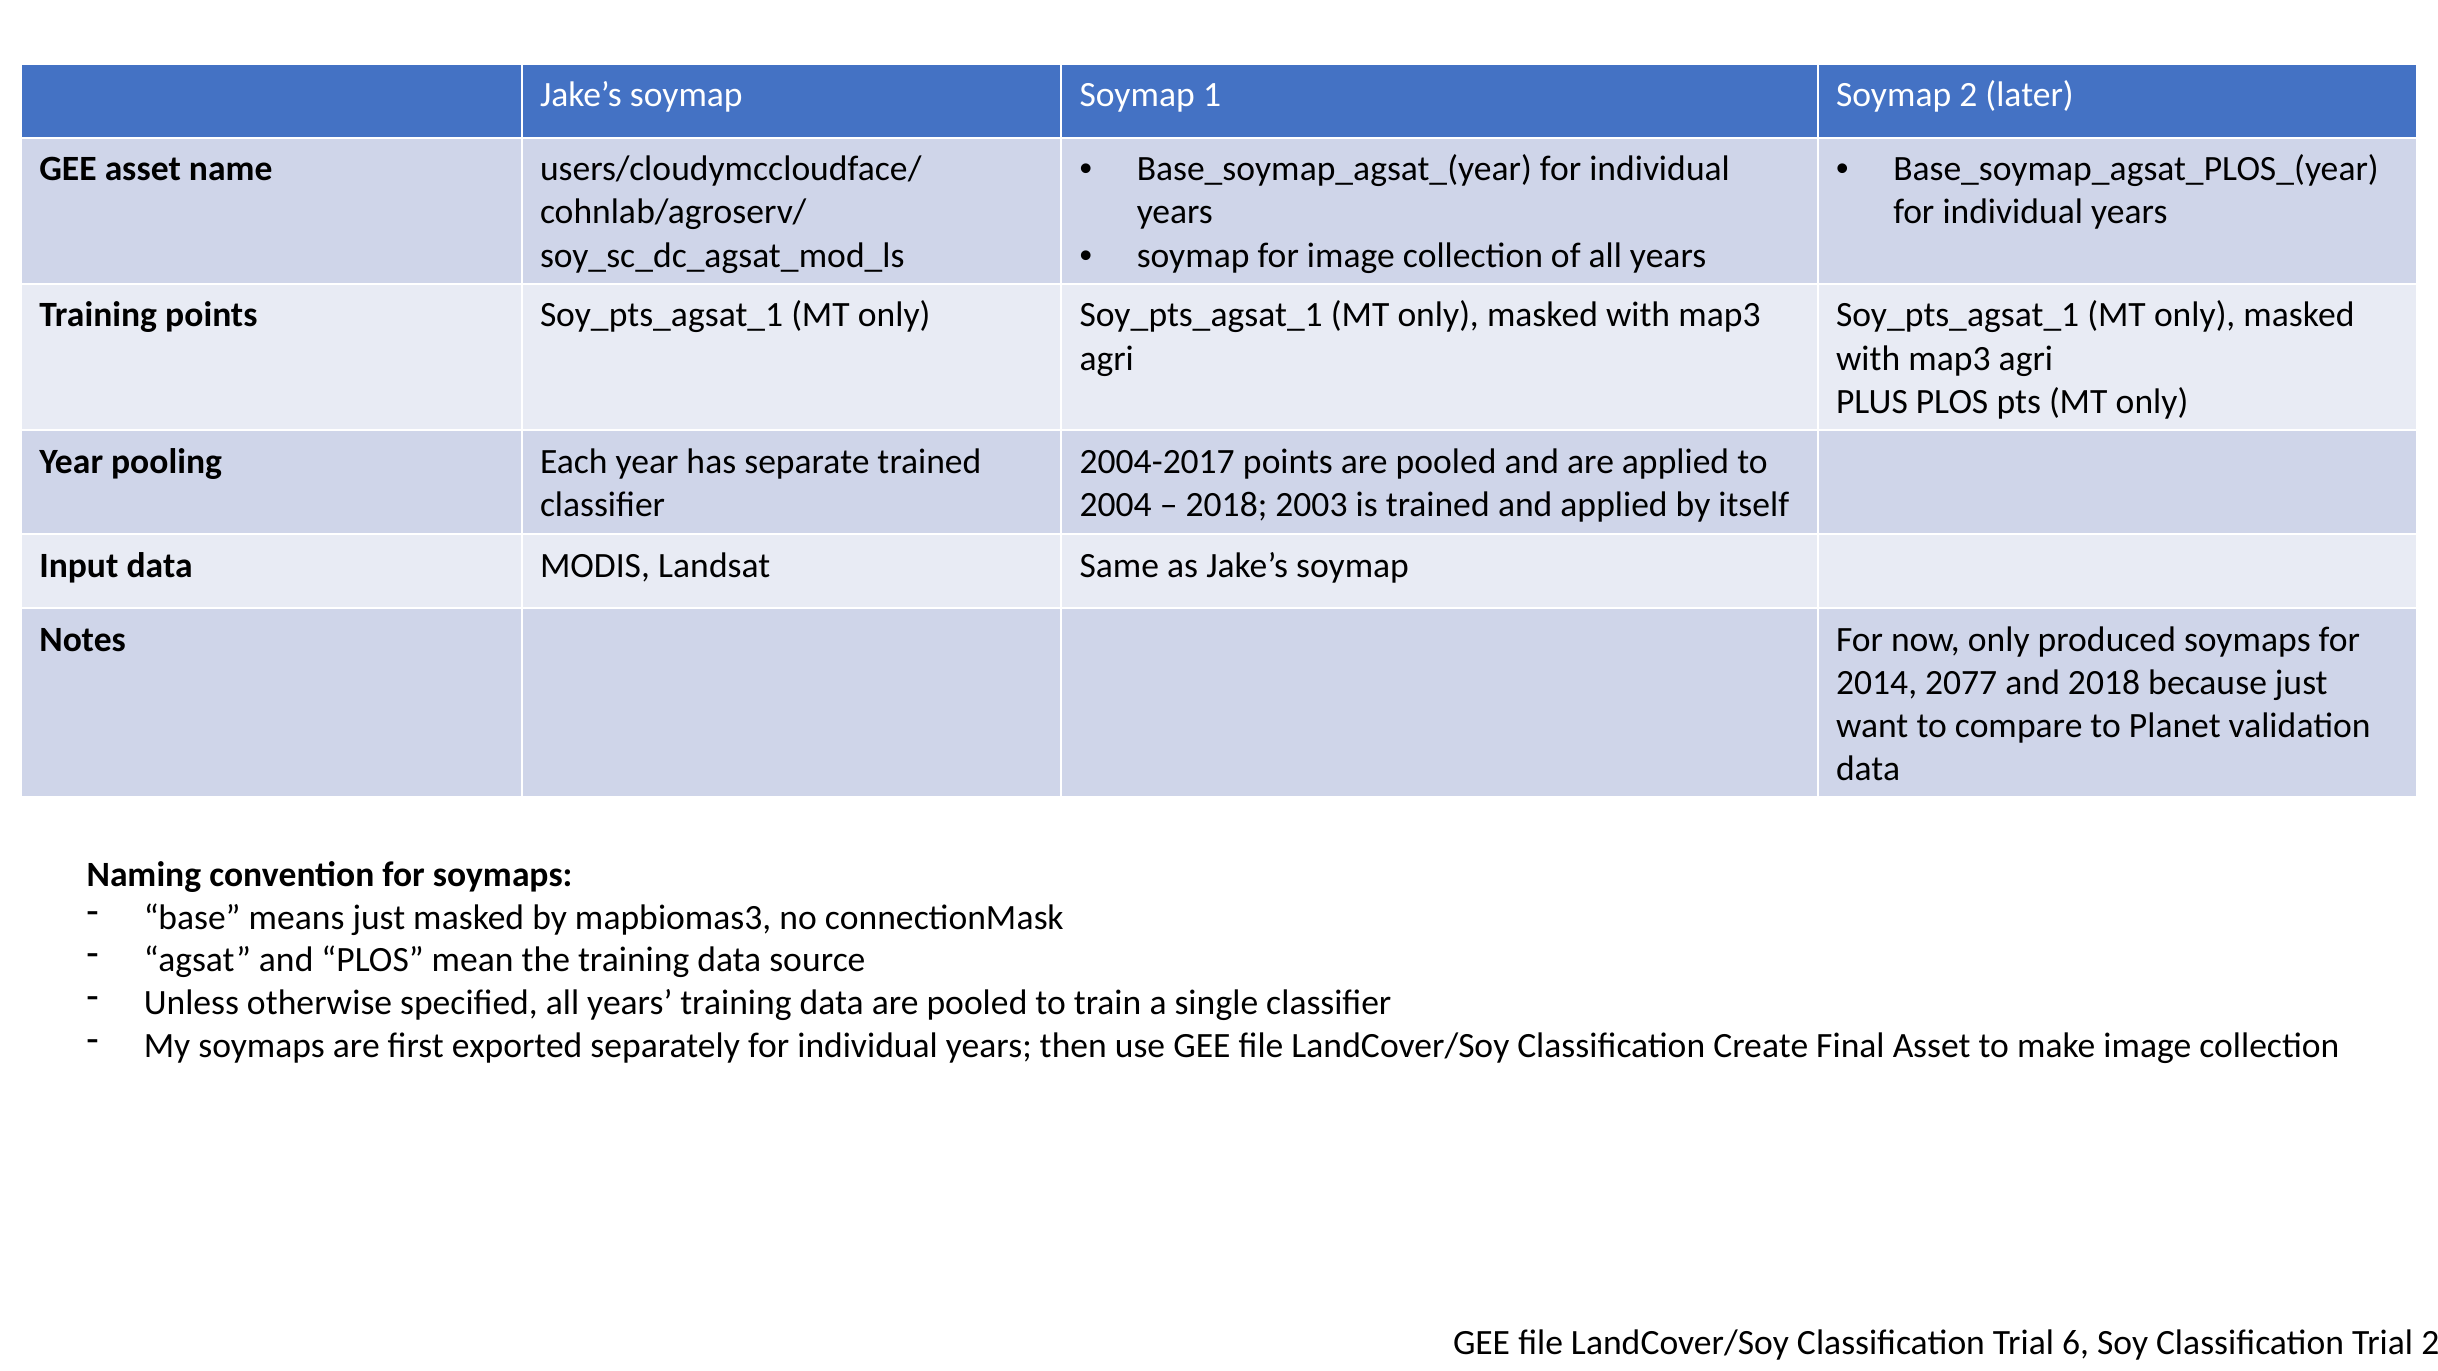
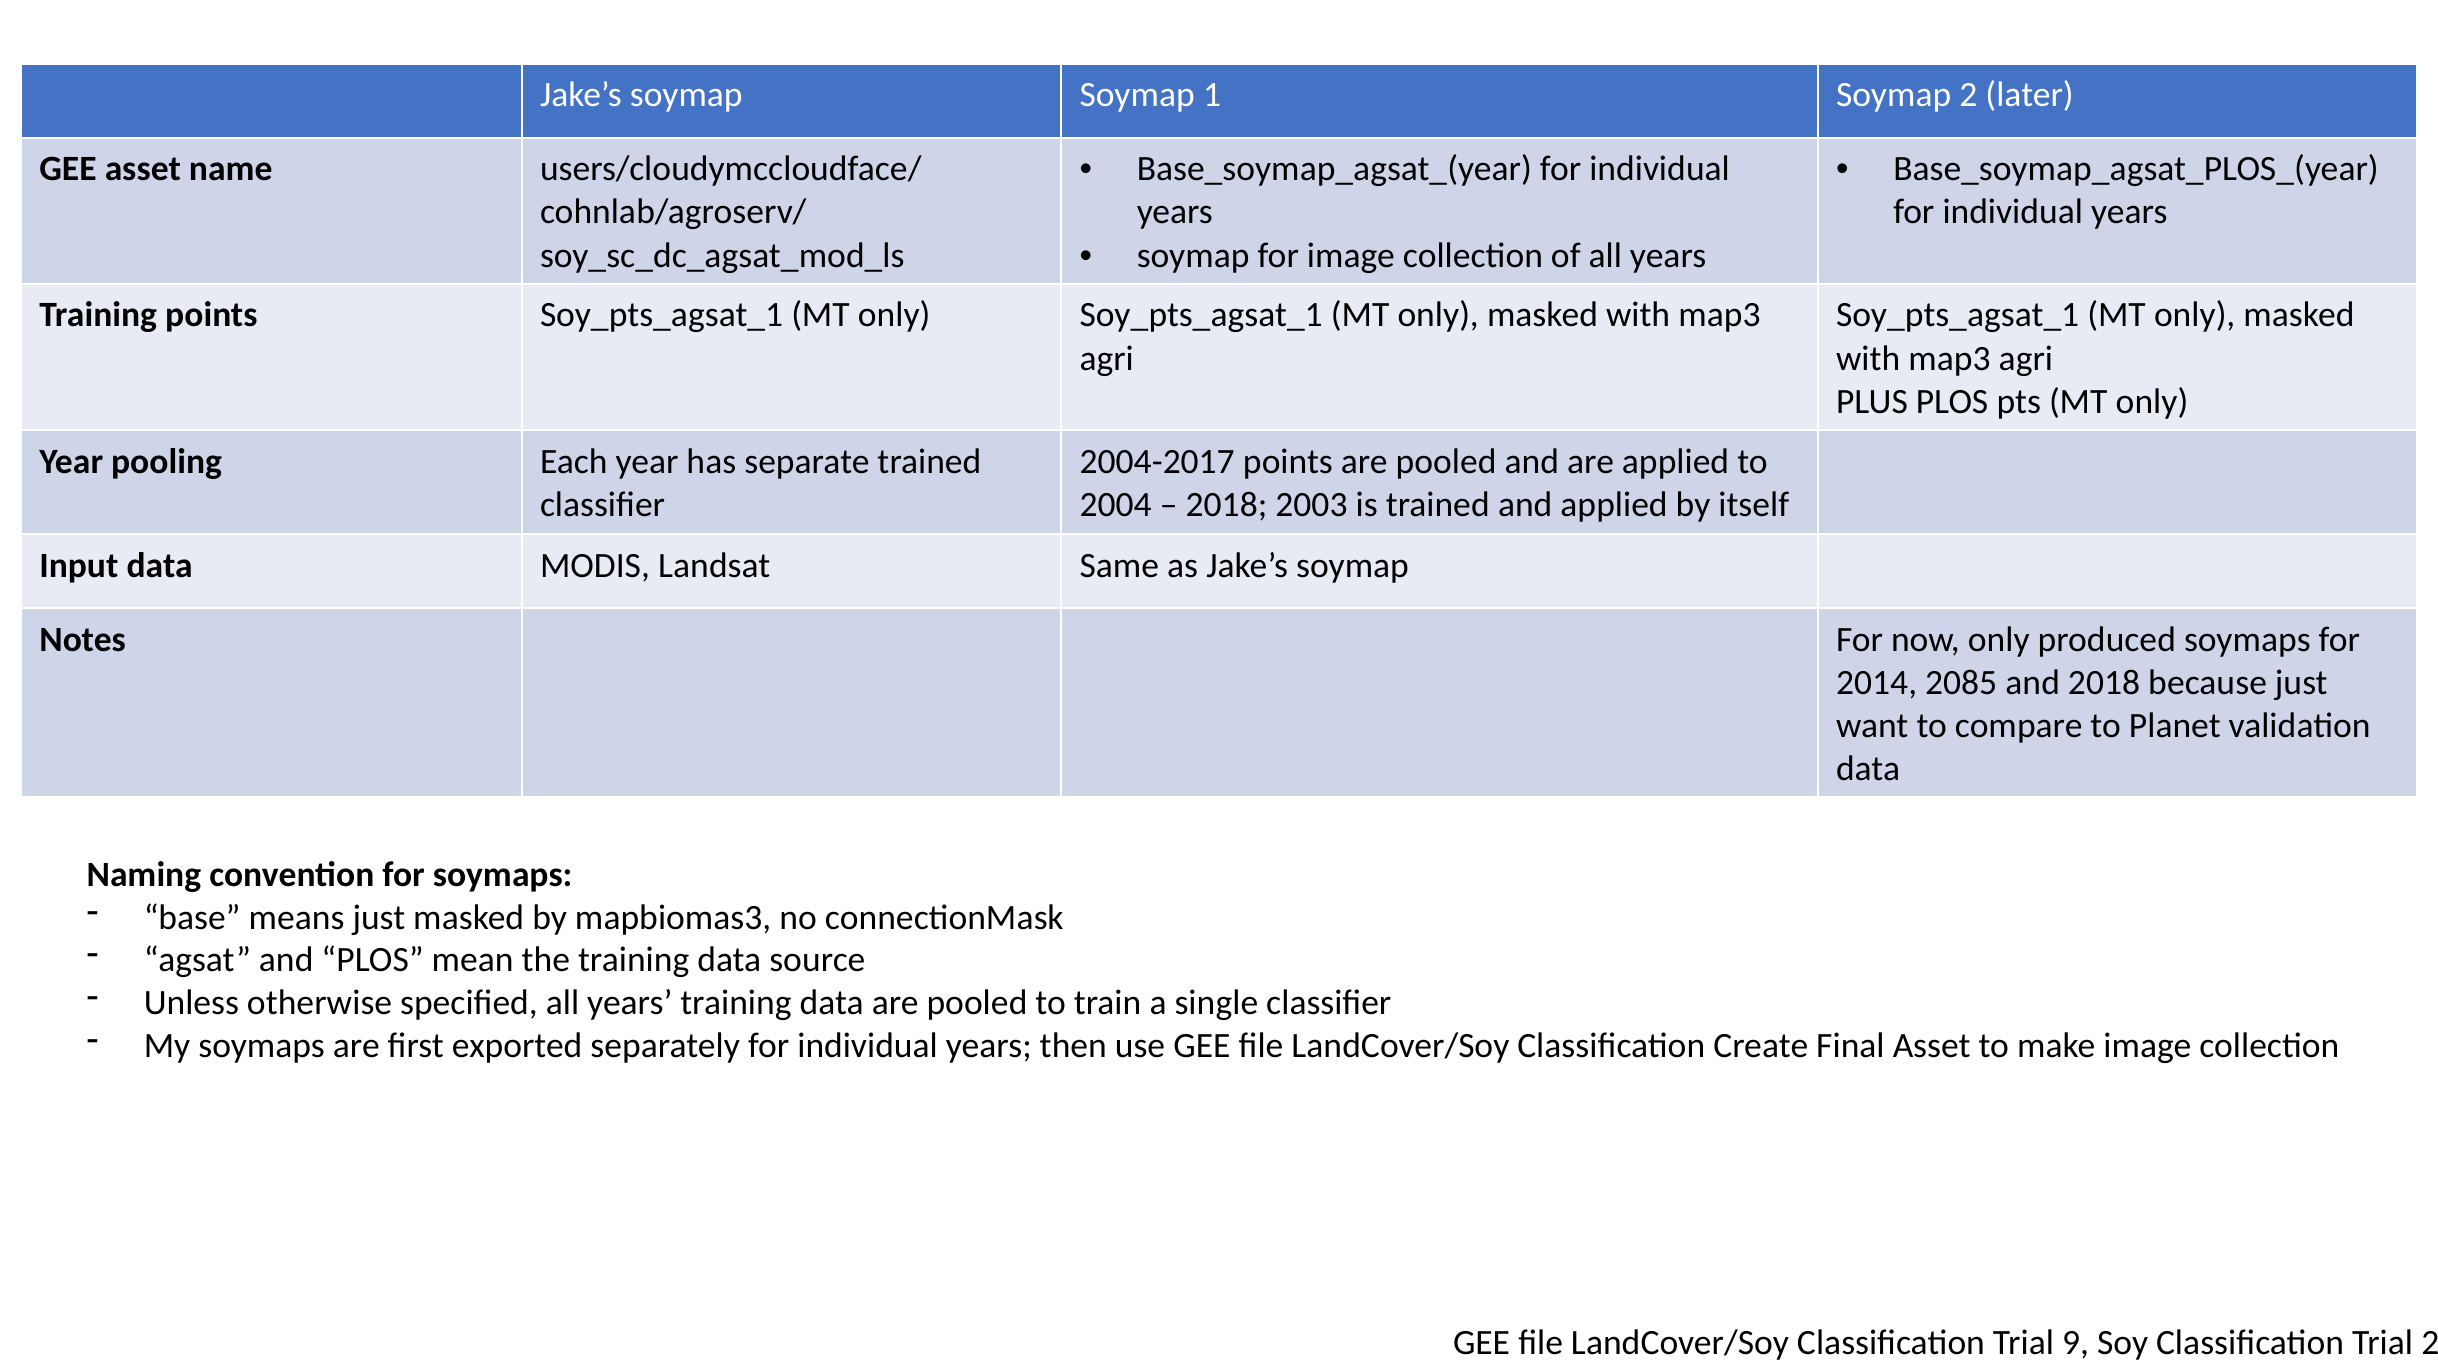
2077: 2077 -> 2085
6: 6 -> 9
